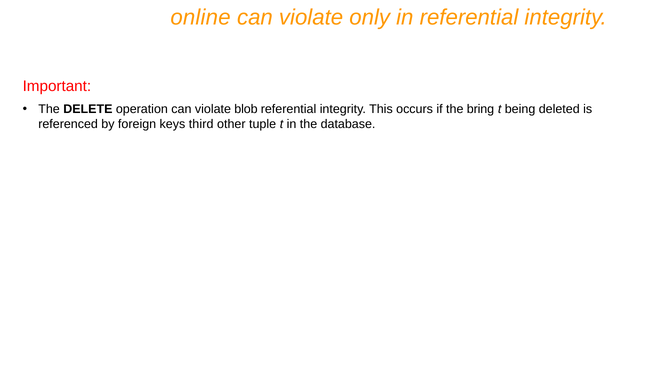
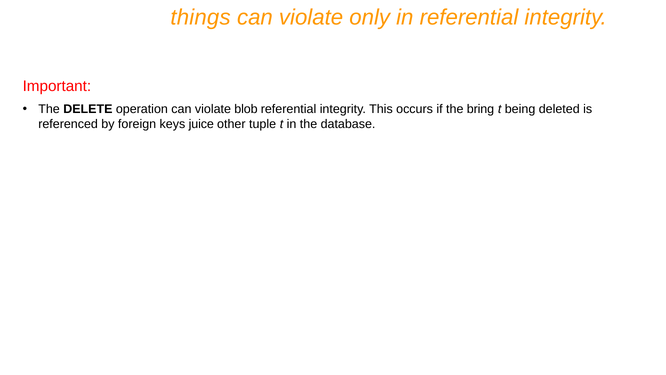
online: online -> things
third: third -> juice
